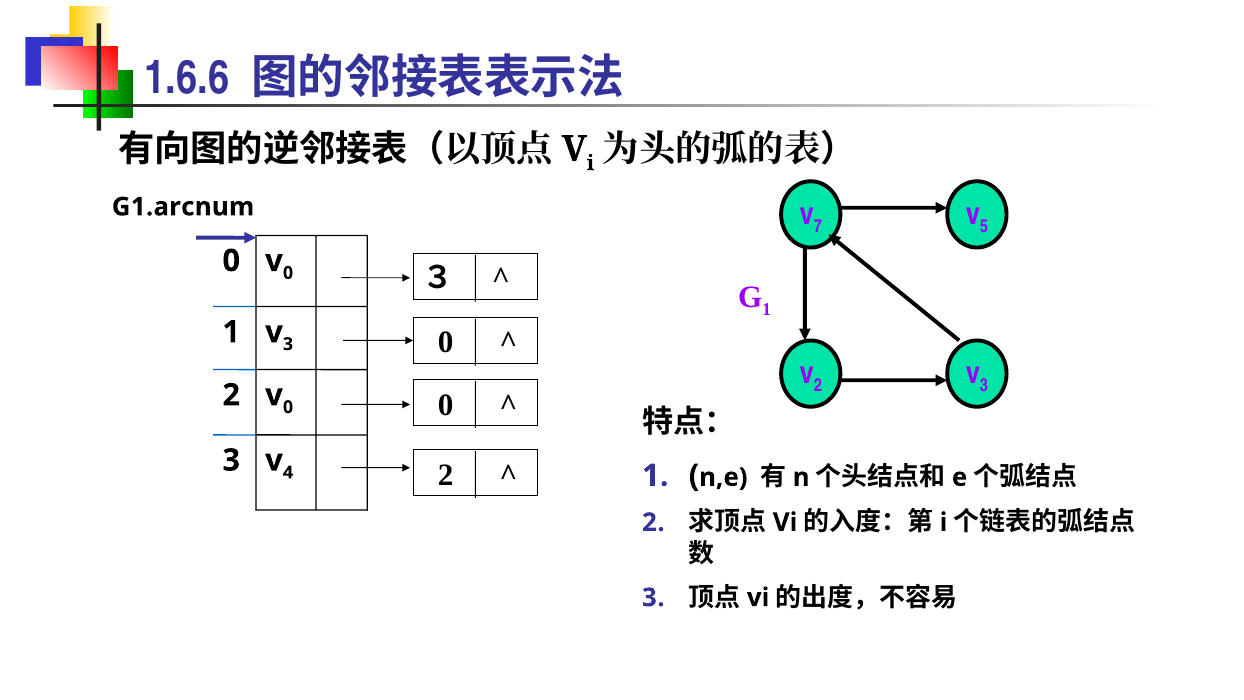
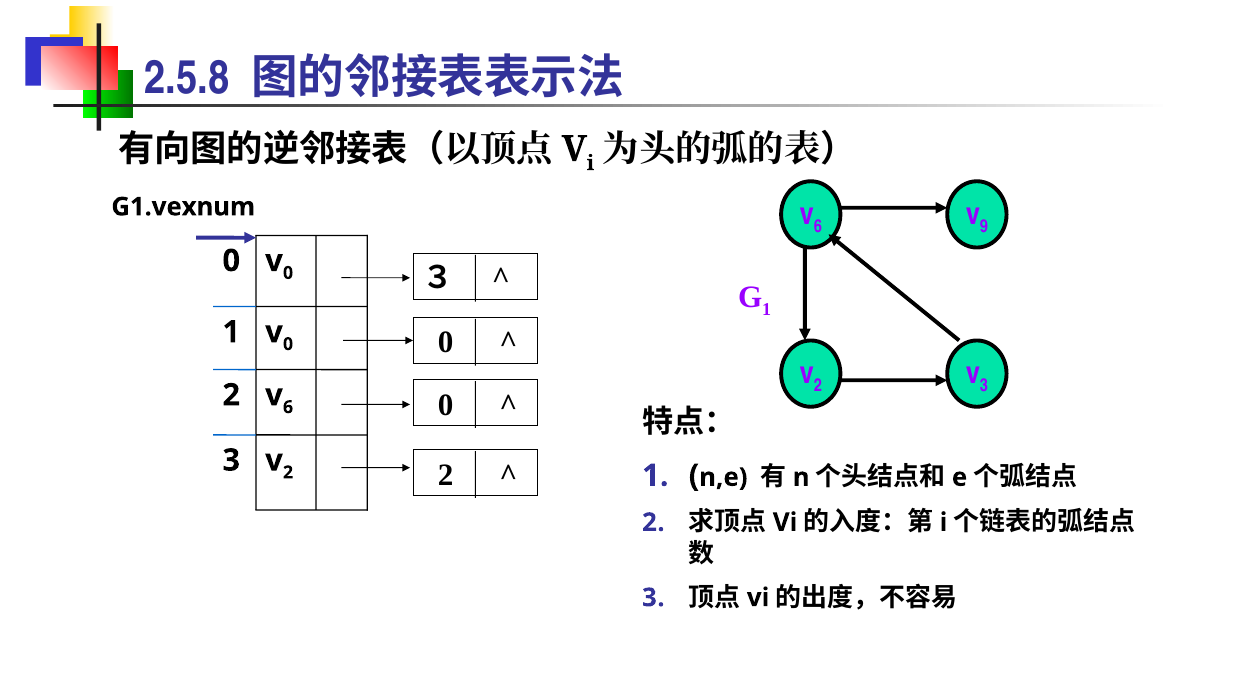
1.6.6: 1.6.6 -> 2.5.8
G1.arcnum: G1.arcnum -> G1.vexnum
7 at (818, 226): 7 -> 6
5: 5 -> 9
3 at (288, 344): 3 -> 0
0 at (288, 407): 0 -> 6
4 at (288, 472): 4 -> 2
